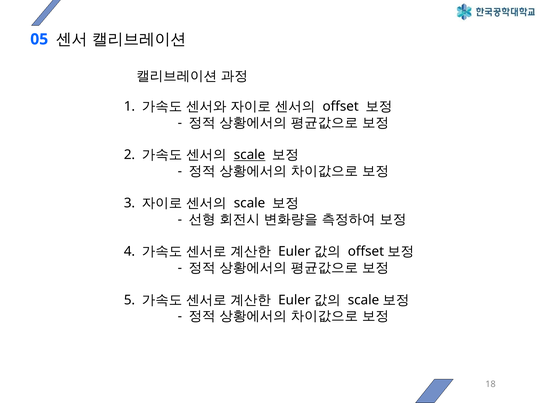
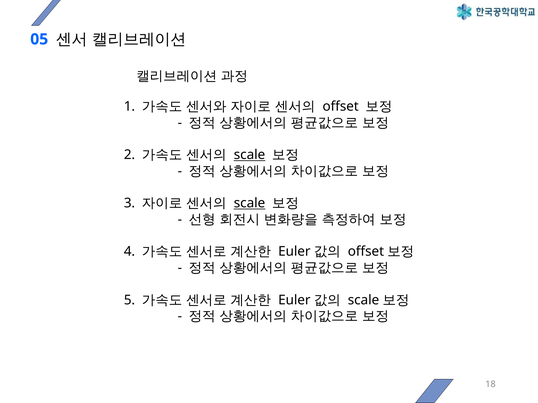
scale at (250, 203) underline: none -> present
